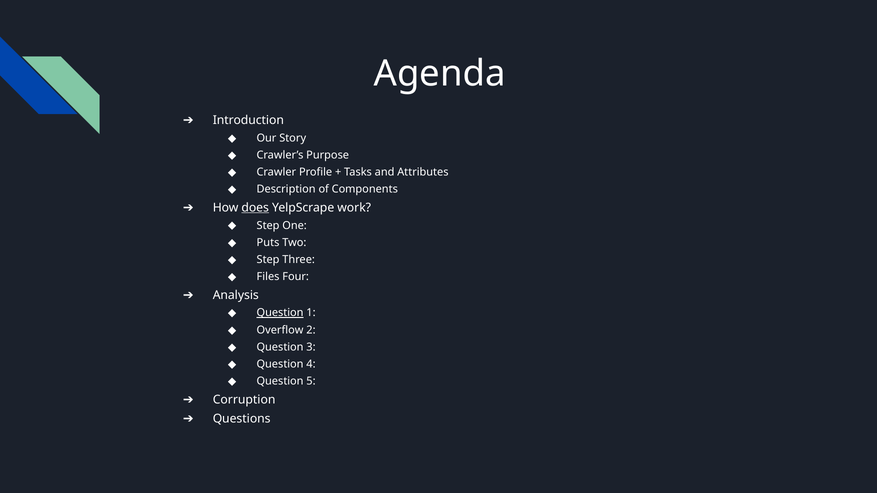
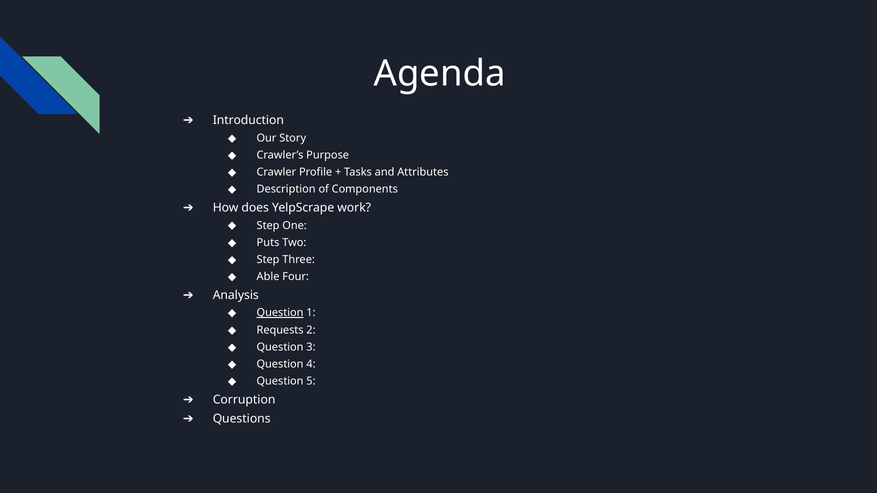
does underline: present -> none
Files: Files -> Able
Overflow: Overflow -> Requests
